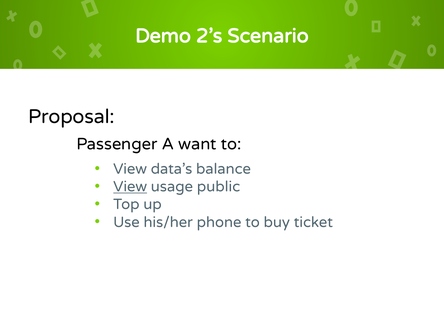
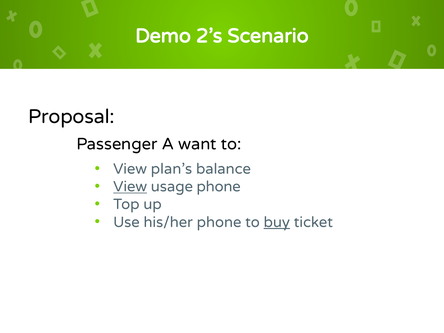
data’s: data’s -> plan’s
usage public: public -> phone
buy underline: none -> present
